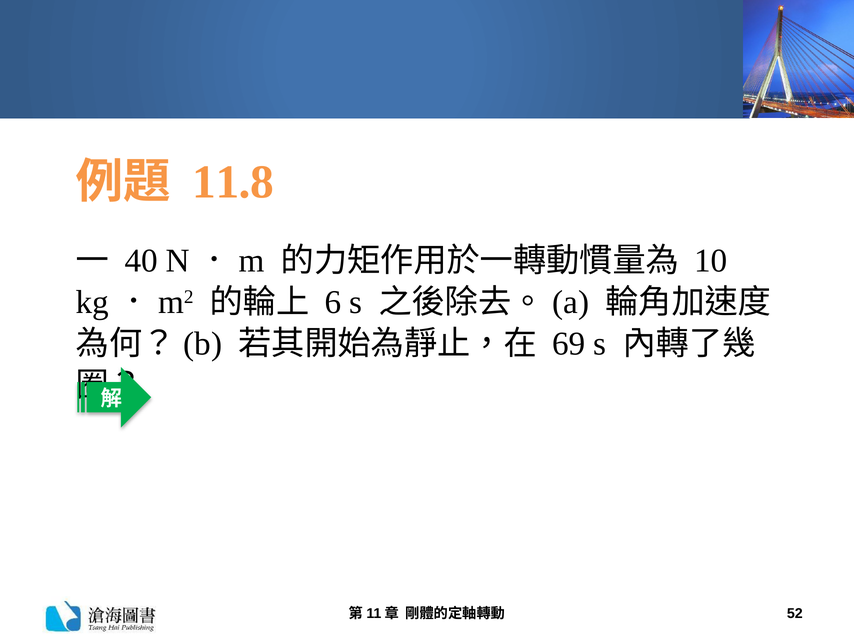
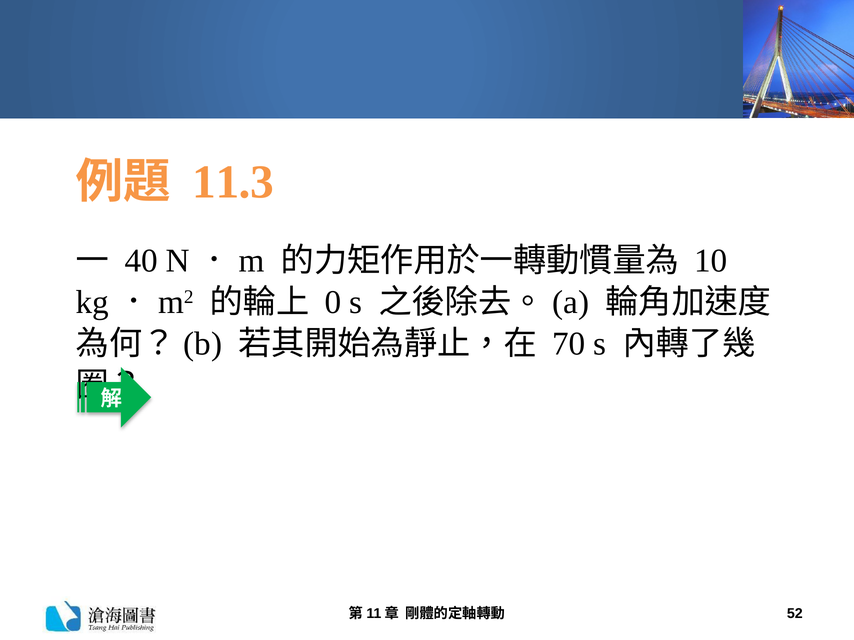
11.8: 11.8 -> 11.3
6: 6 -> 0
69: 69 -> 70
